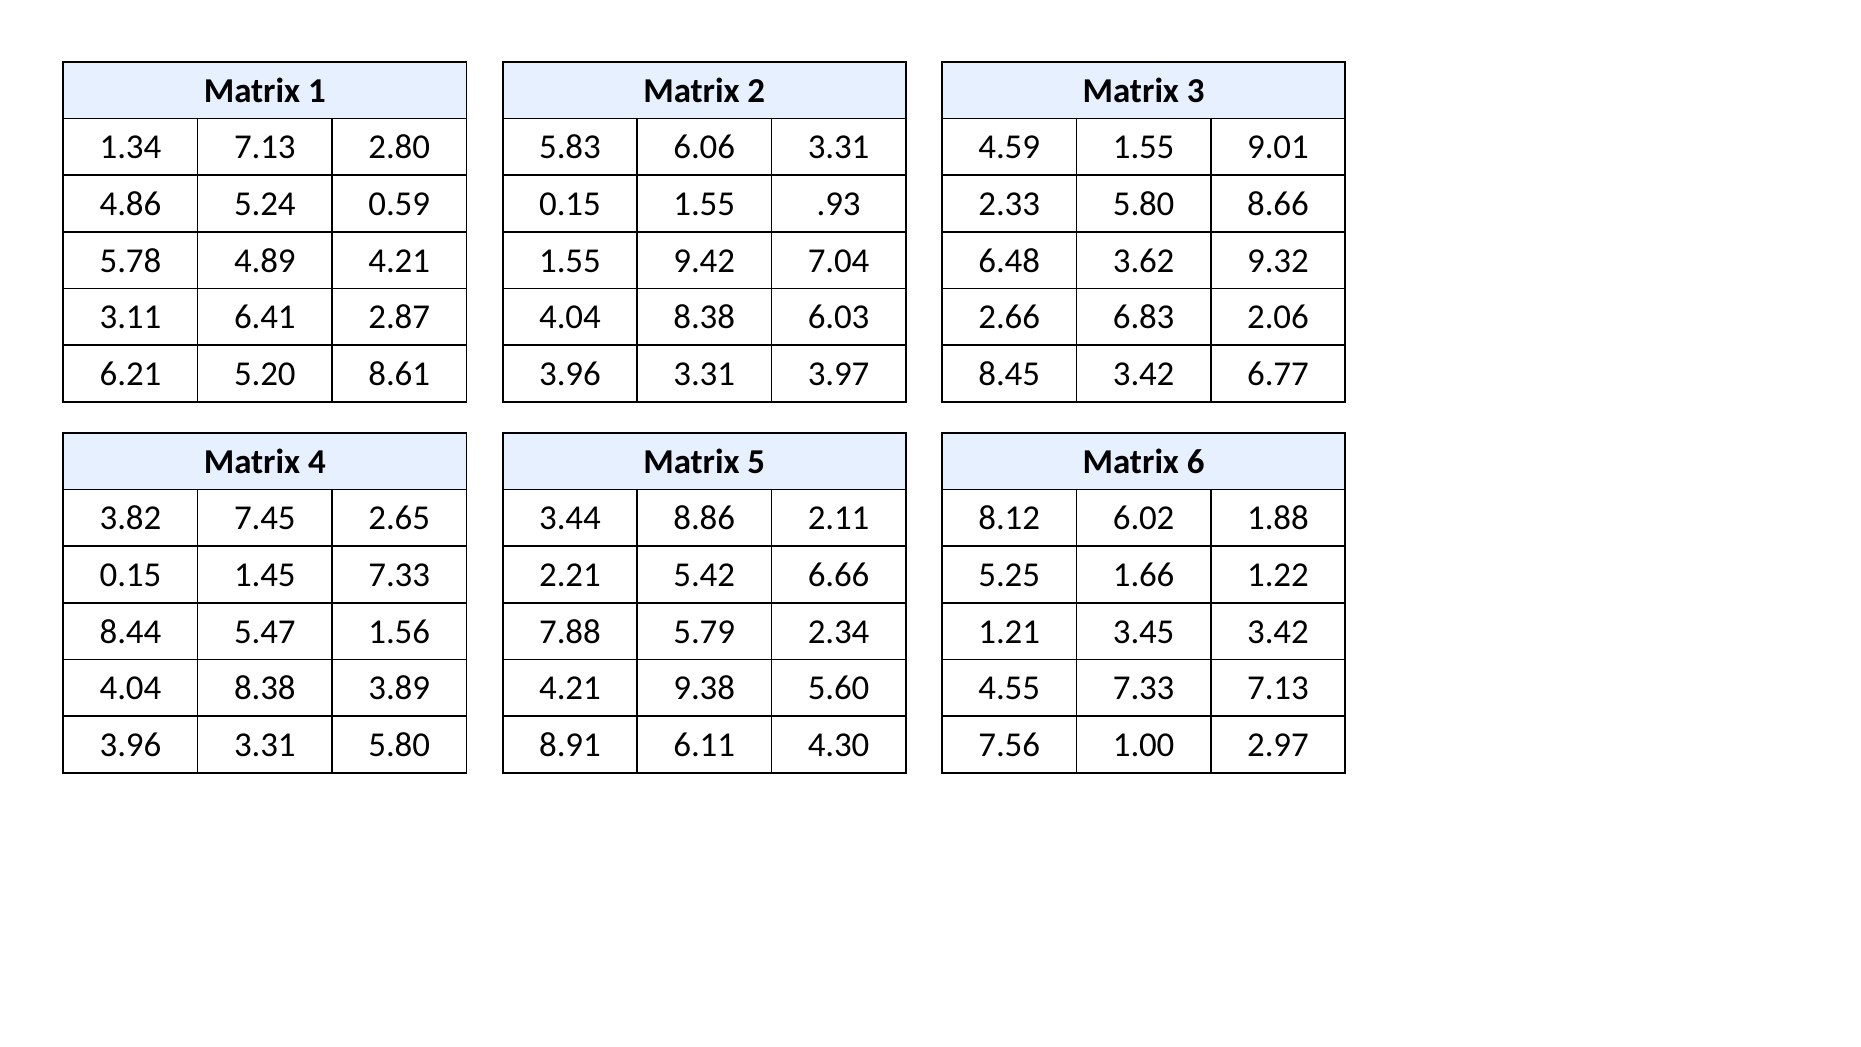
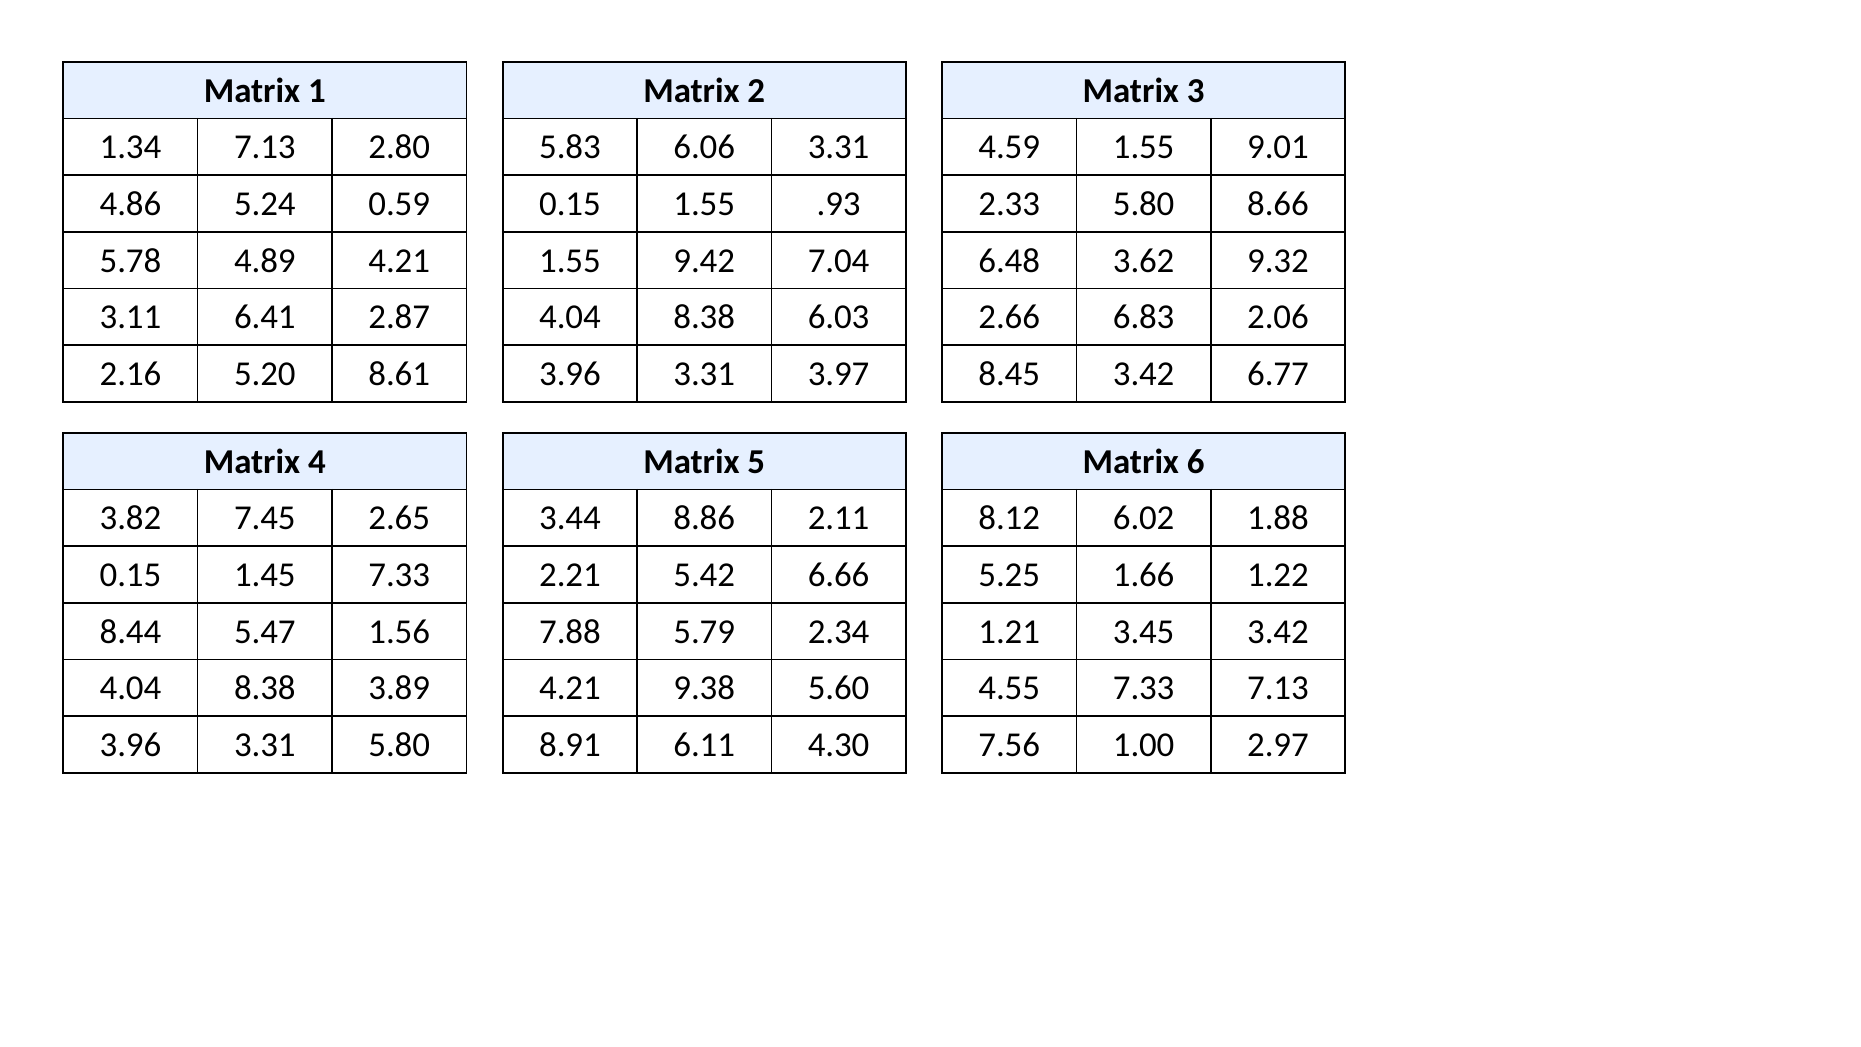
6.21: 6.21 -> 2.16
